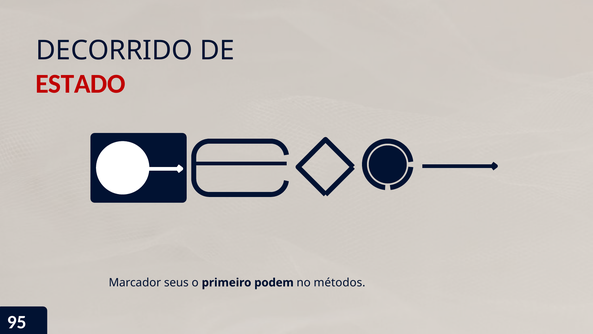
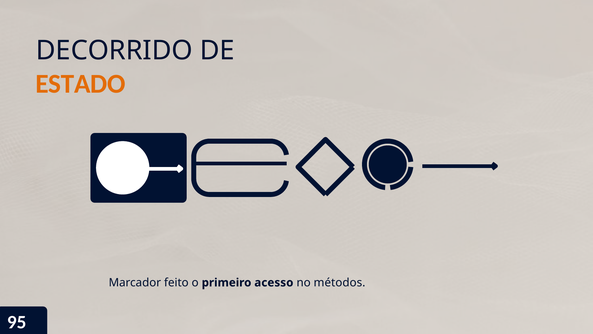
ESTADO colour: red -> orange
seus: seus -> feito
podem: podem -> acesso
